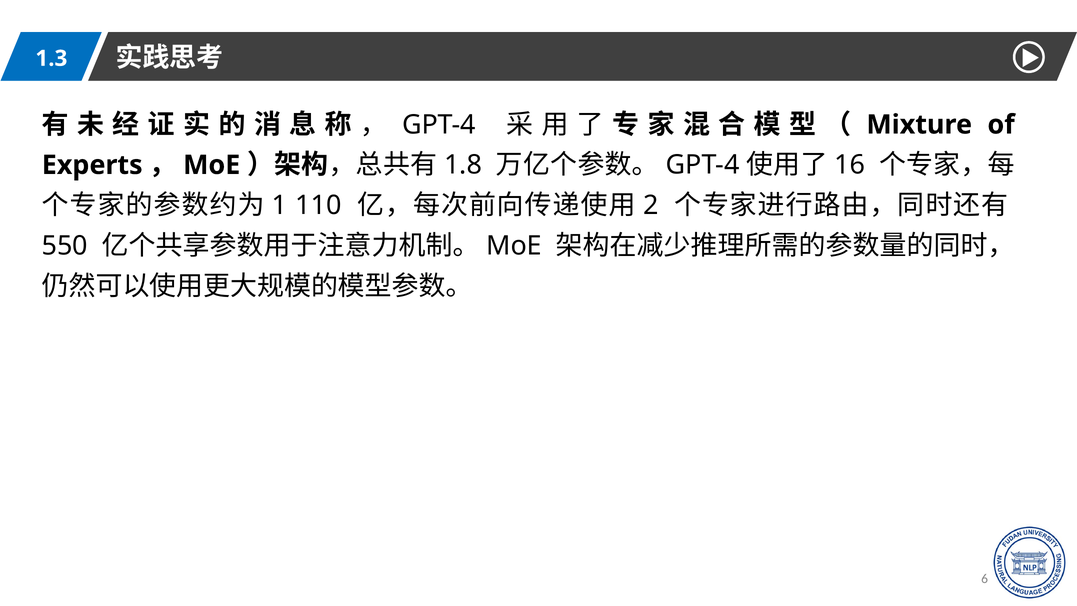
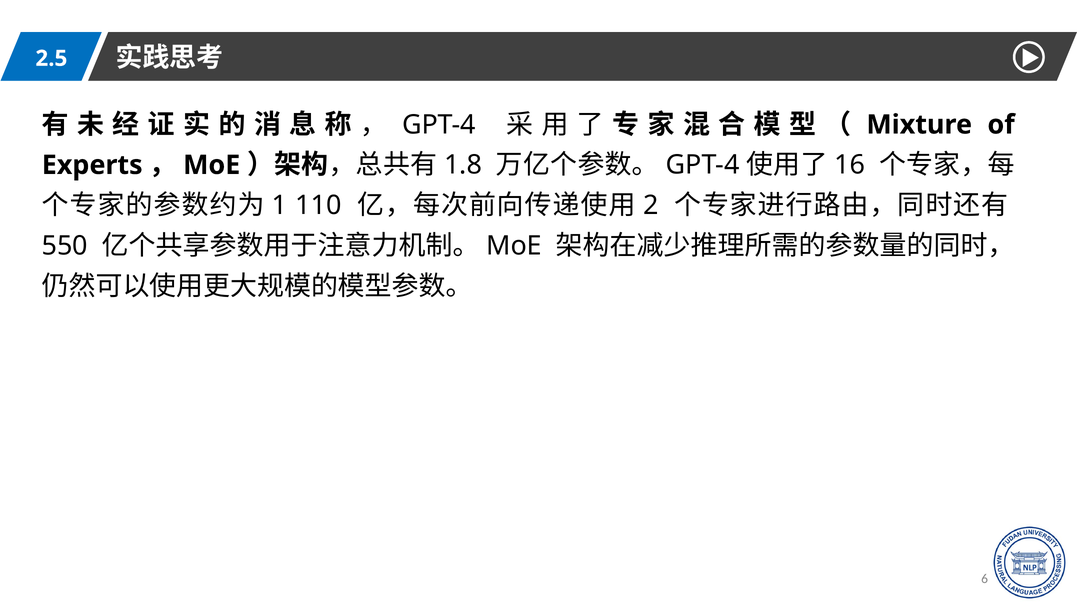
1.3: 1.3 -> 2.5
